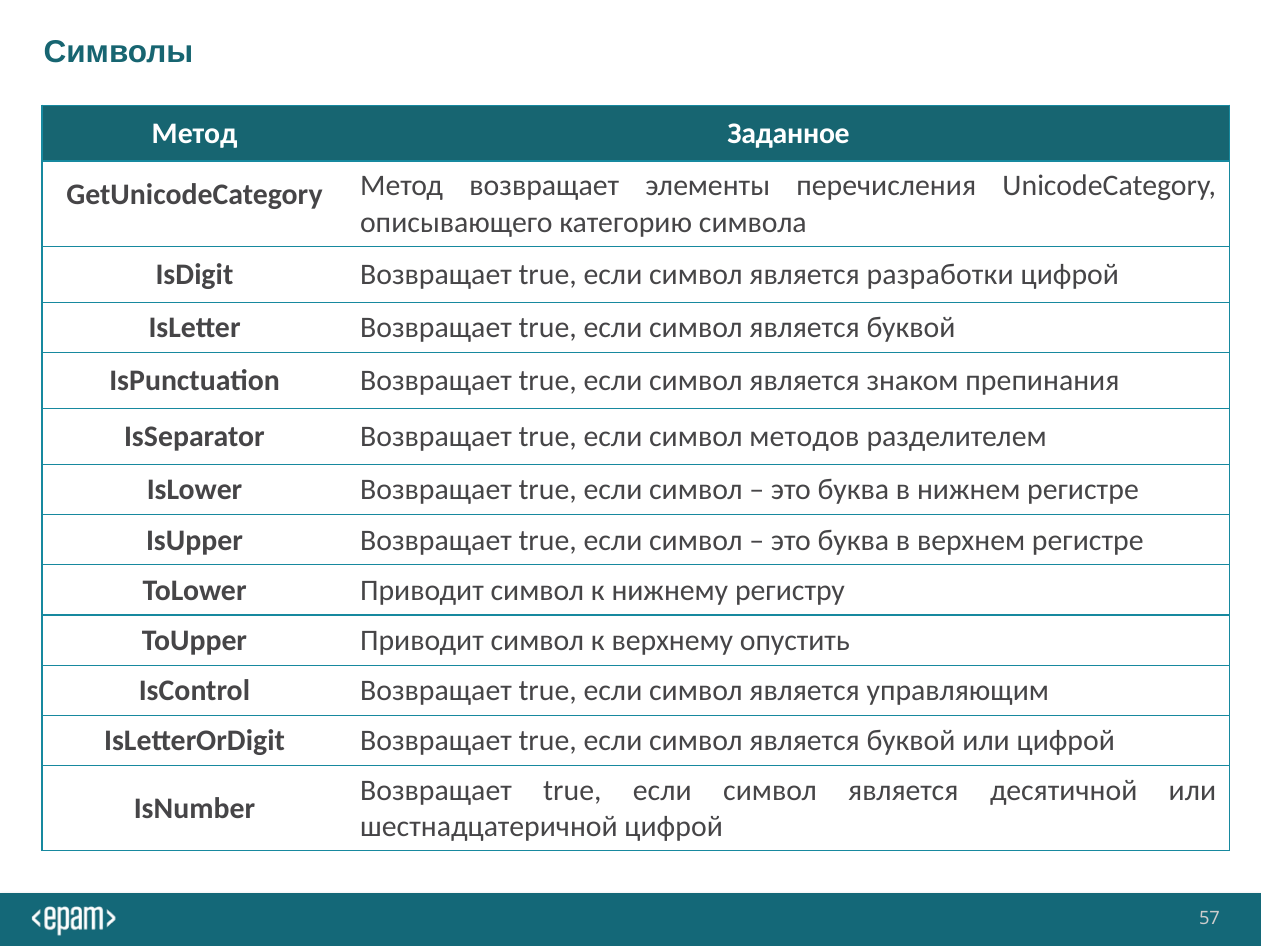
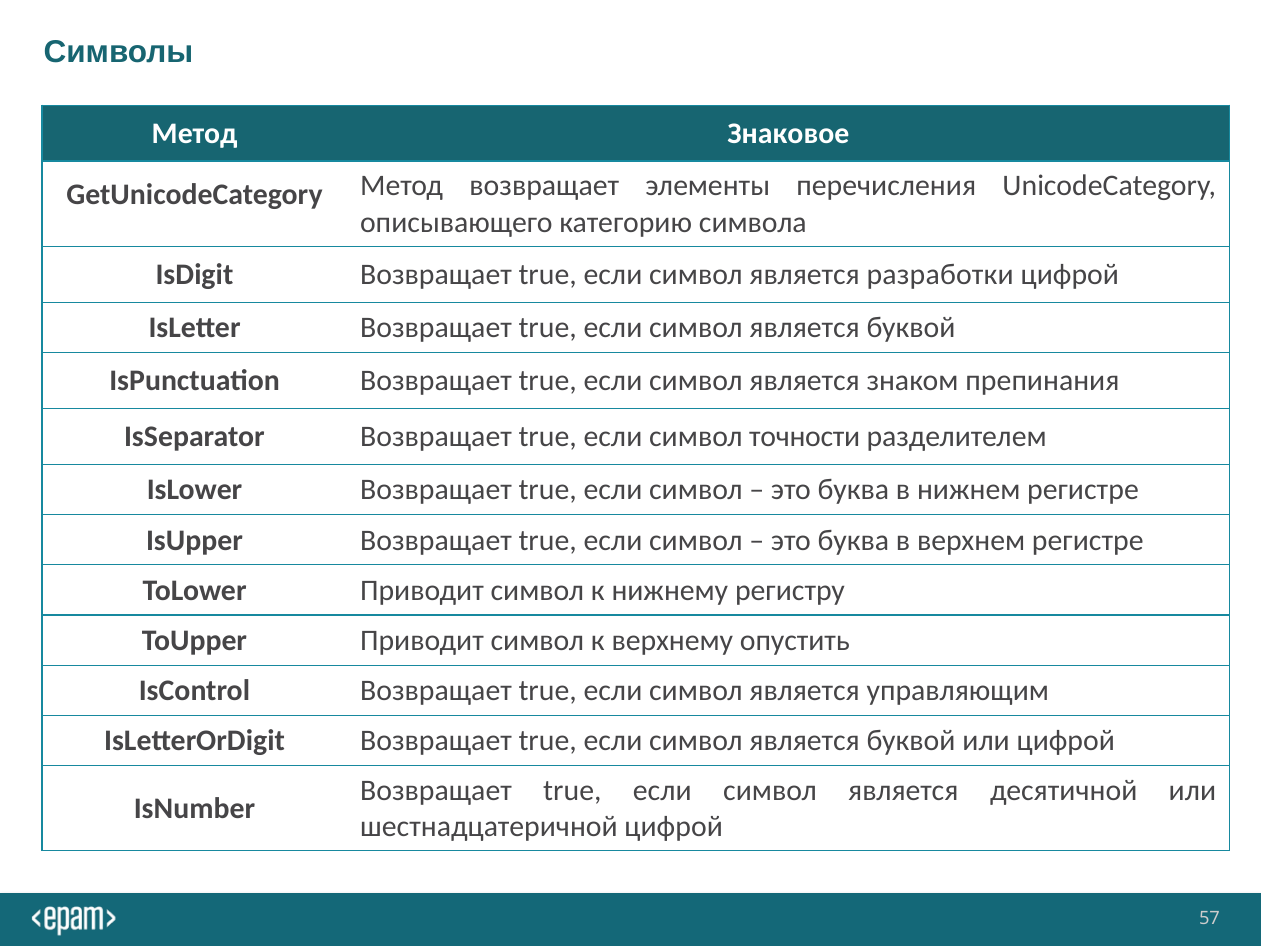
Заданное: Заданное -> Знаковое
методов: методов -> точности
